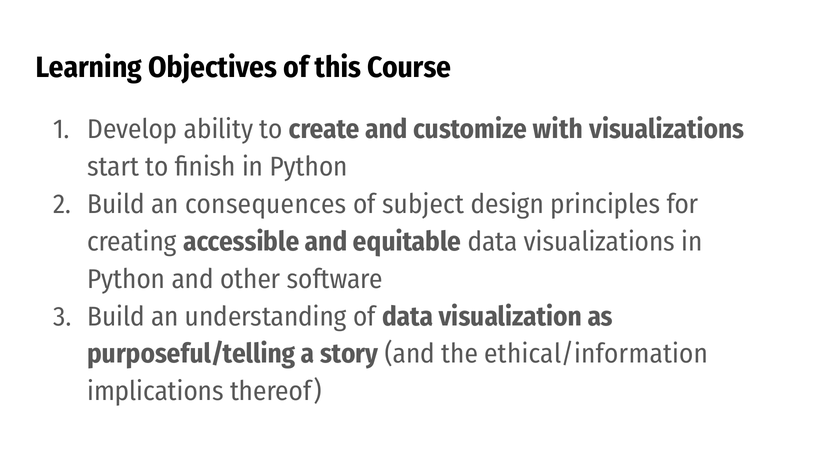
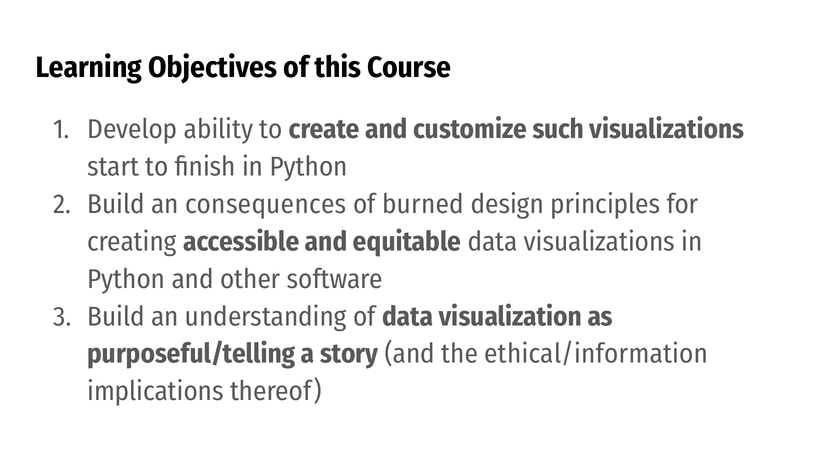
with: with -> such
subject: subject -> burned
